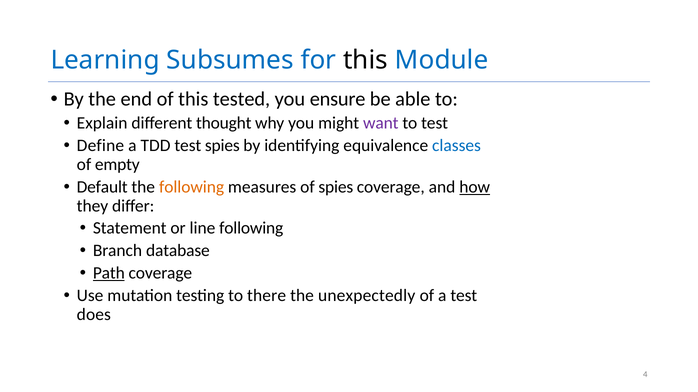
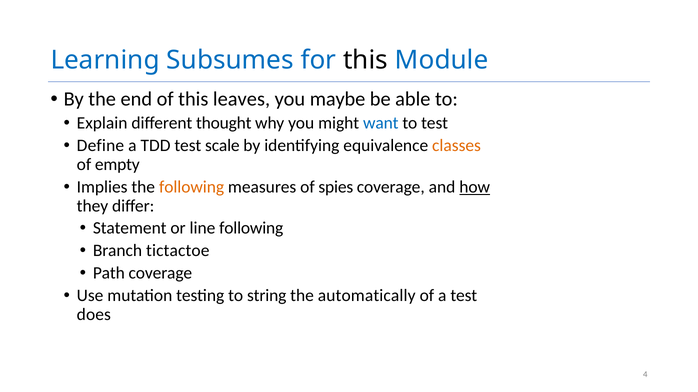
tested: tested -> leaves
ensure: ensure -> maybe
want colour: purple -> blue
test spies: spies -> scale
classes colour: blue -> orange
Default: Default -> Implies
database: database -> tictactoe
Path underline: present -> none
there: there -> string
unexpectedly: unexpectedly -> automatically
